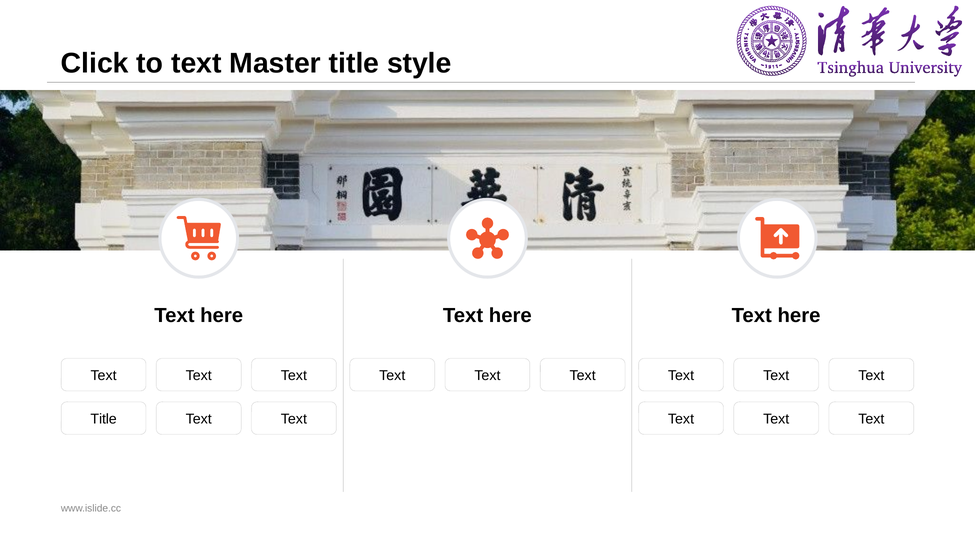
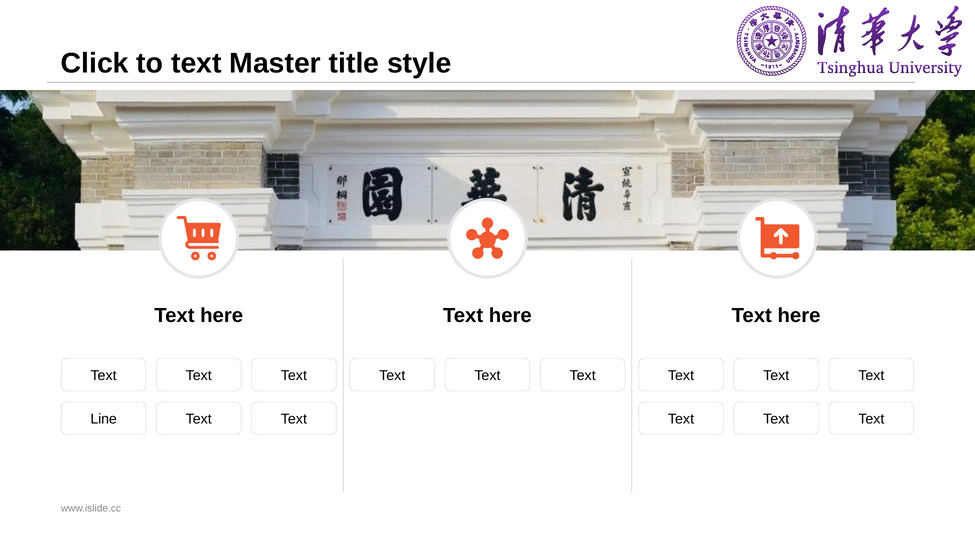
Title at (104, 419): Title -> Line
